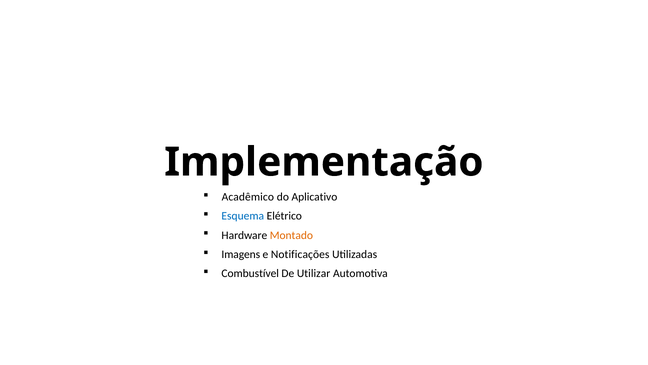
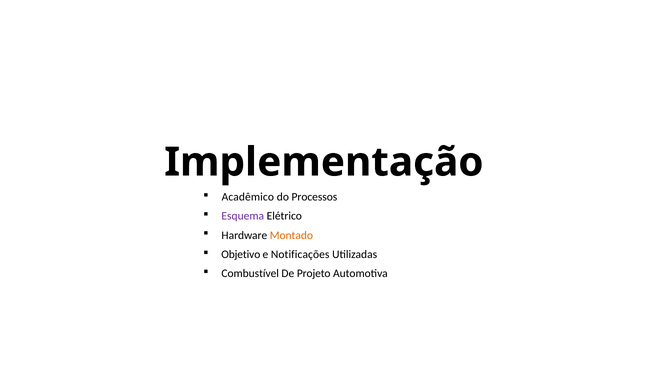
Aplicativo: Aplicativo -> Processos
Esquema colour: blue -> purple
Imagens: Imagens -> Objetivo
Utilizar: Utilizar -> Projeto
